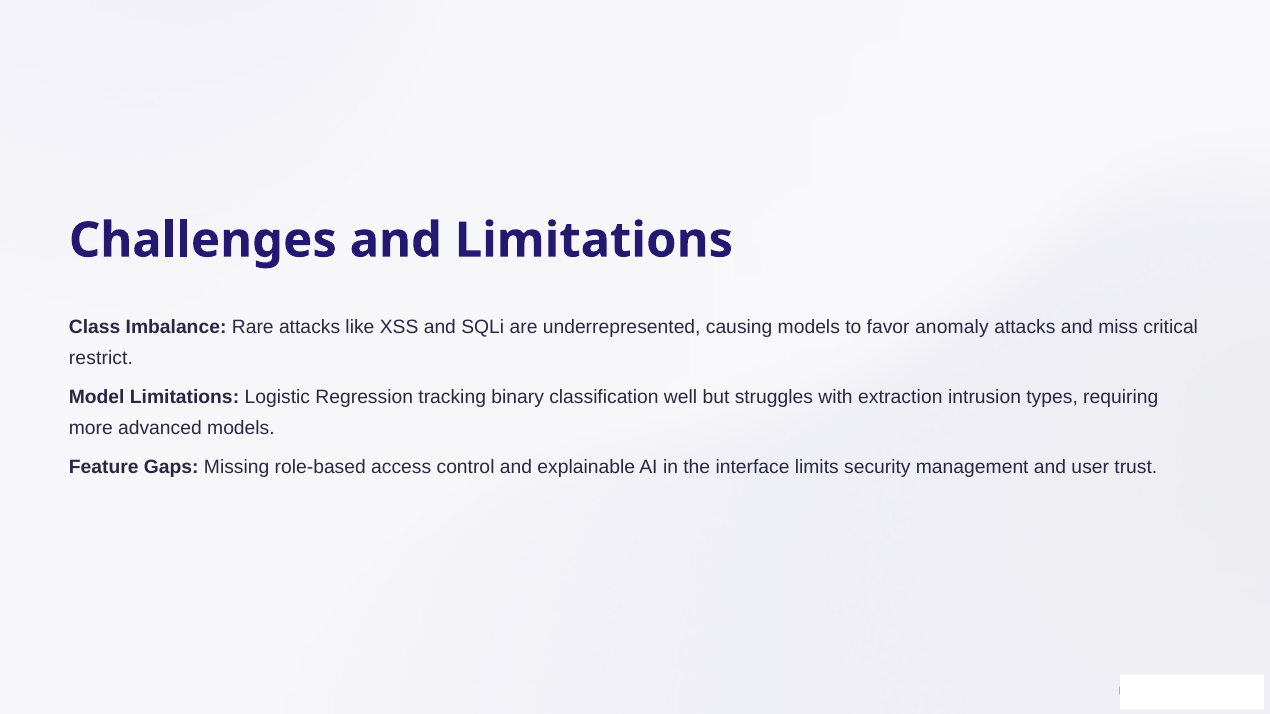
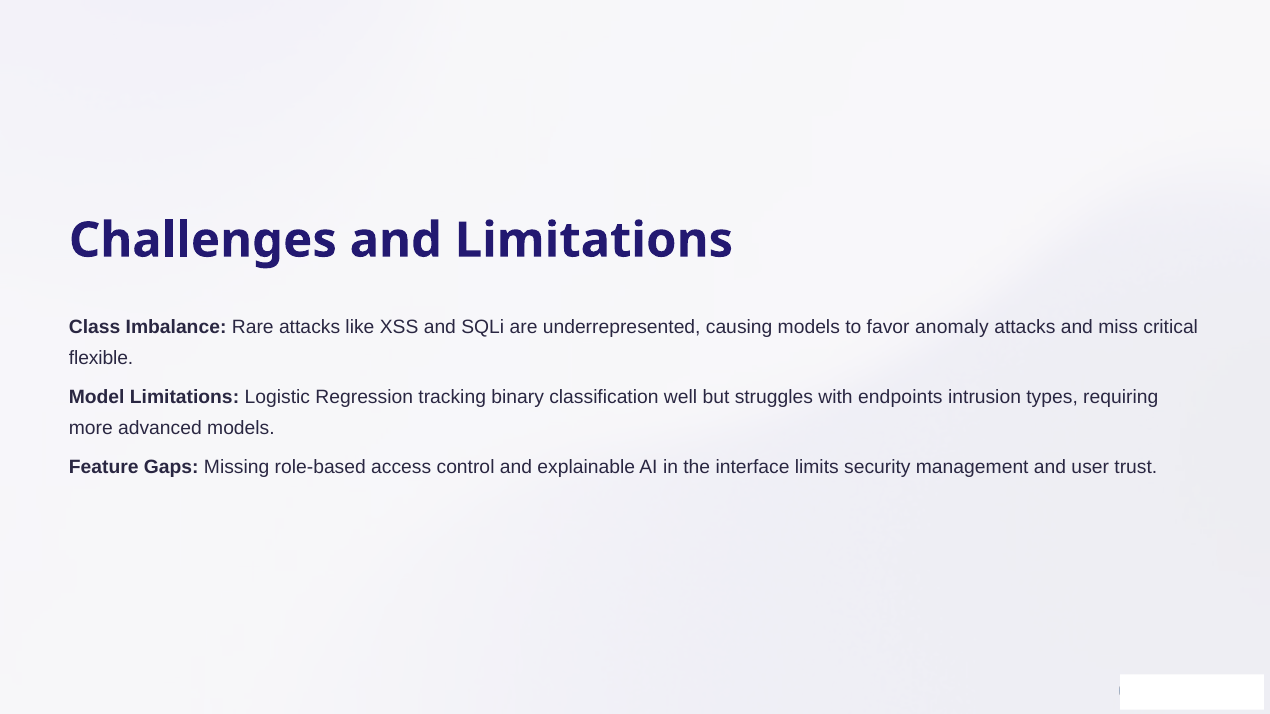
restrict: restrict -> flexible
extraction: extraction -> endpoints
